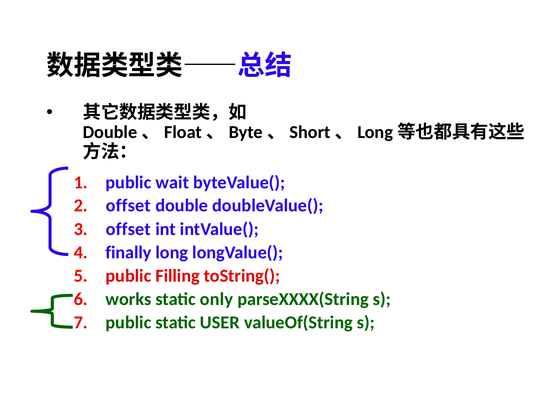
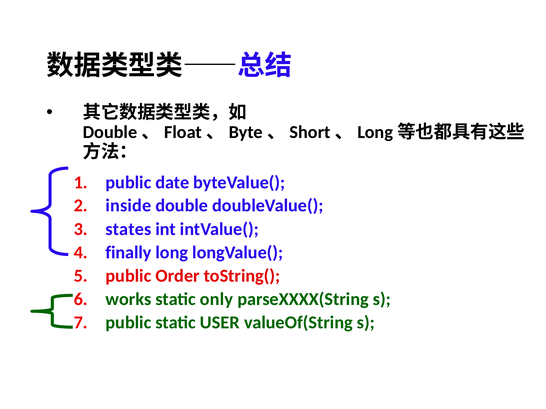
wait: wait -> date
offset at (128, 206): offset -> inside
offset at (128, 229): offset -> states
Filling: Filling -> Order
